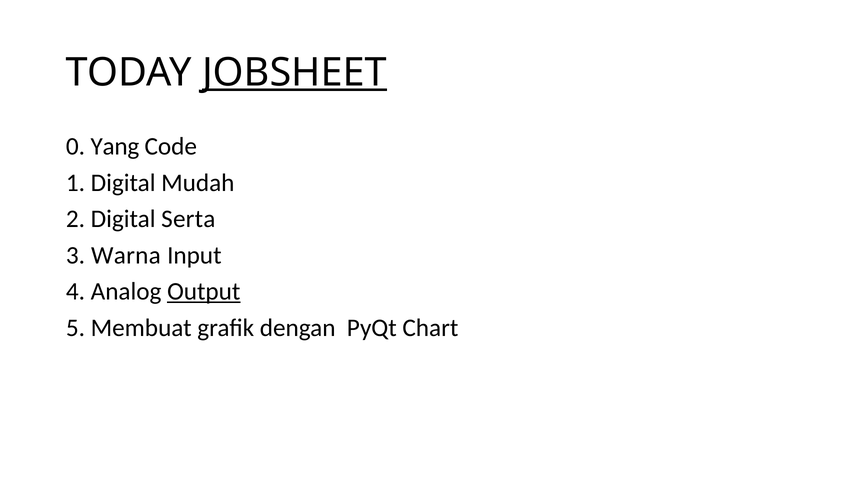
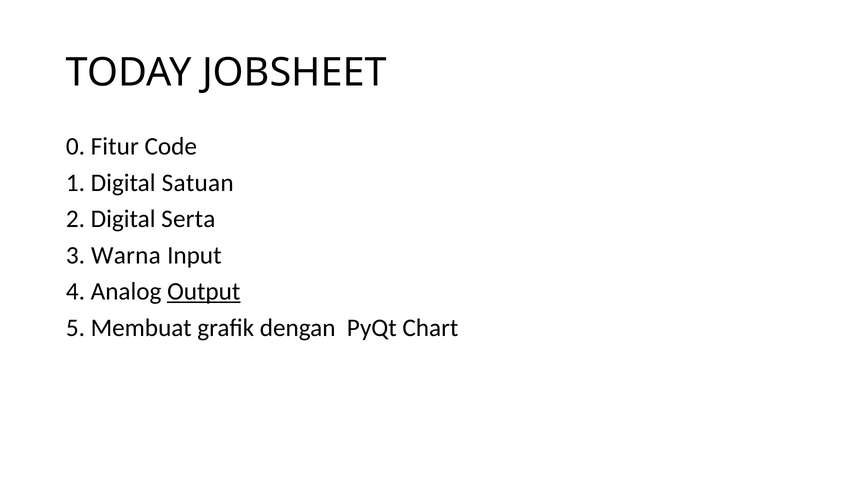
JOBSHEET underline: present -> none
Yang: Yang -> Fitur
Mudah: Mudah -> Satuan
